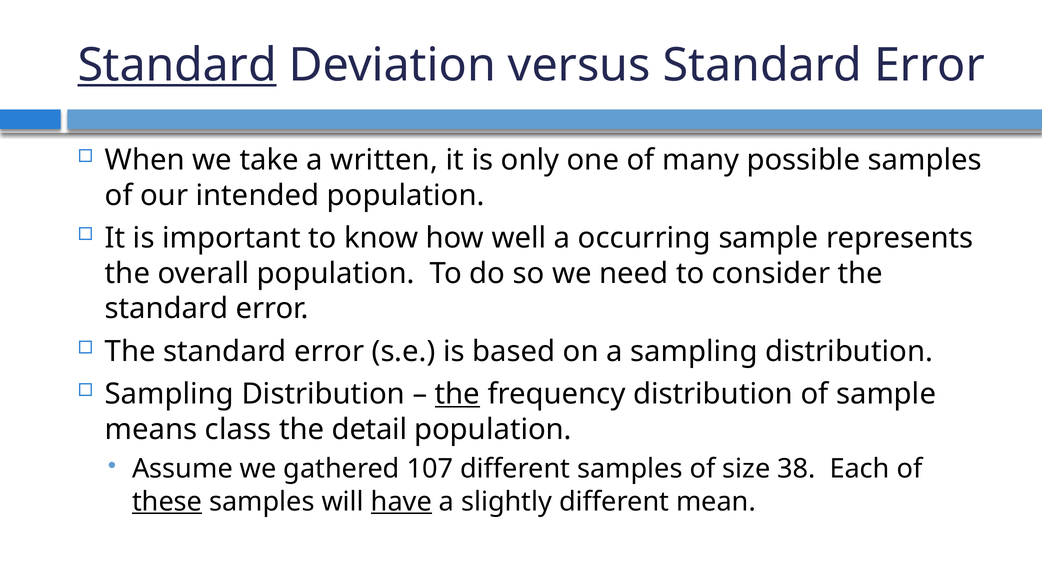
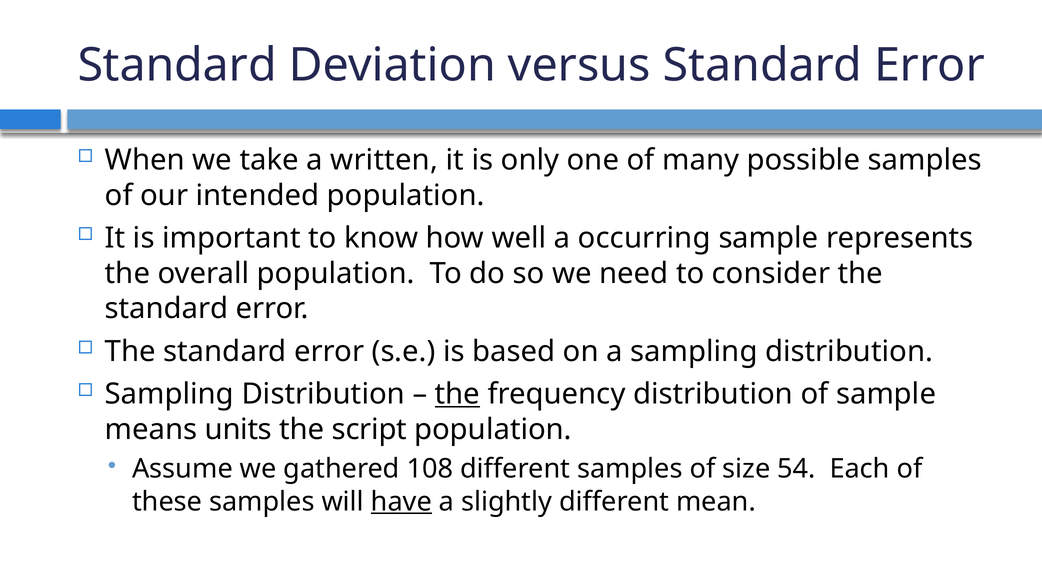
Standard at (177, 65) underline: present -> none
class: class -> units
detail: detail -> script
107: 107 -> 108
38: 38 -> 54
these underline: present -> none
